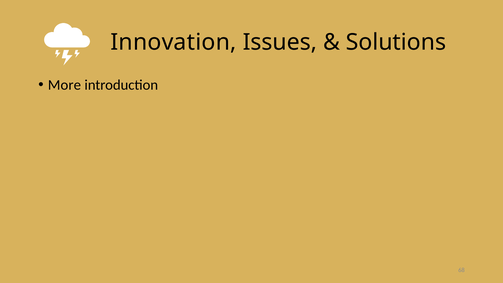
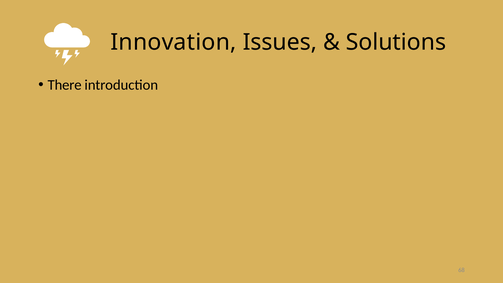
More: More -> There
